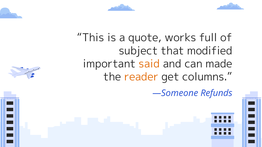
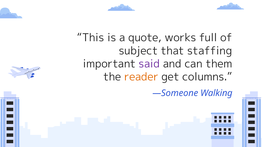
modified: modified -> staffing
said colour: orange -> purple
made: made -> them
Refunds: Refunds -> Walking
